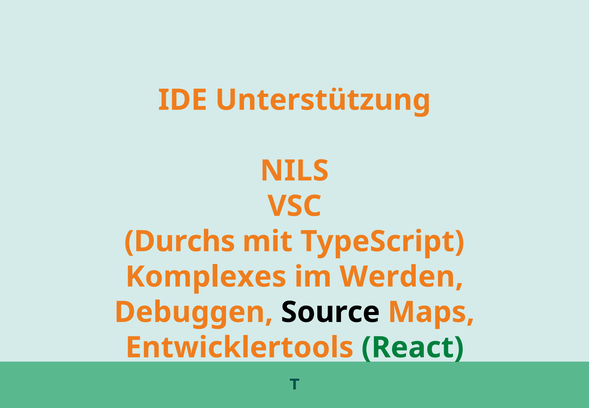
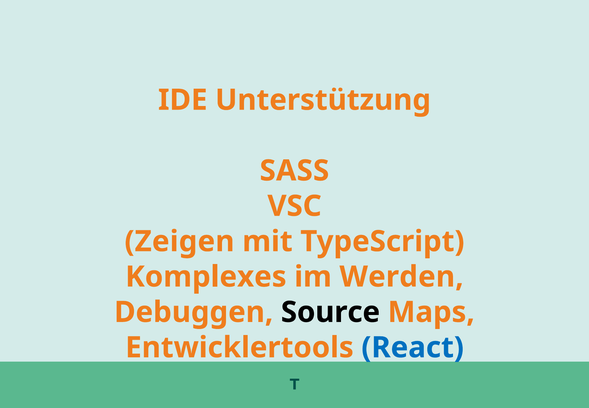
NILS: NILS -> SASS
Durchs: Durchs -> Zeigen
React colour: green -> blue
